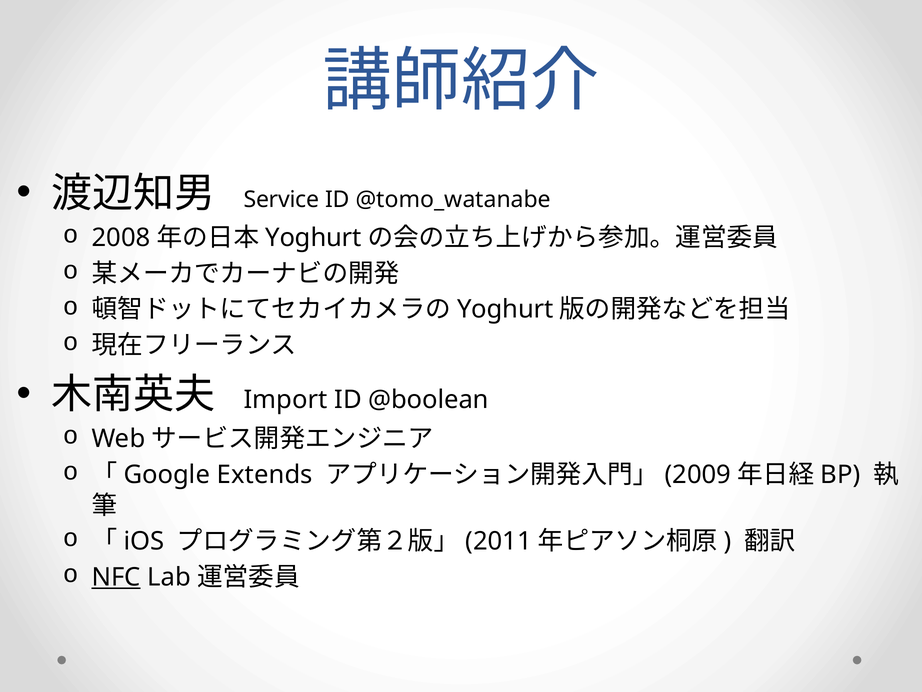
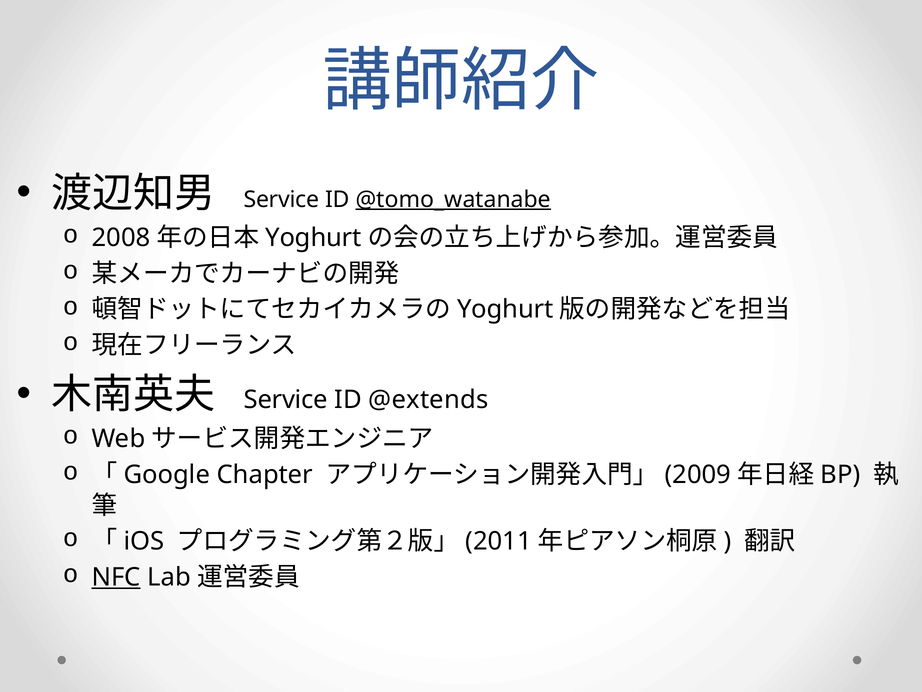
@tomo_watanabe underline: none -> present
Import at (286, 400): Import -> Service
@boolean: @boolean -> @extends
Extends: Extends -> Chapter
